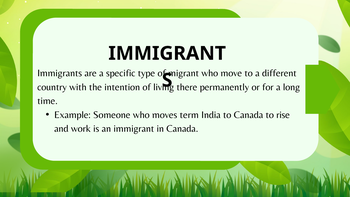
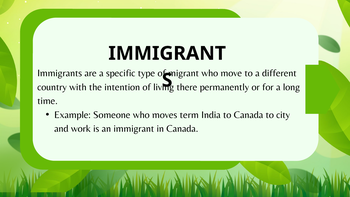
rise: rise -> city
